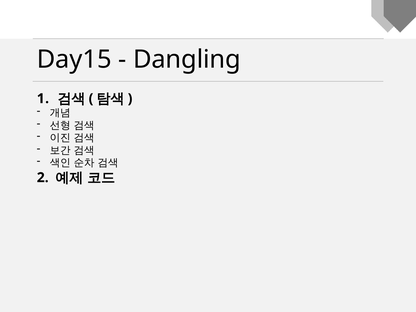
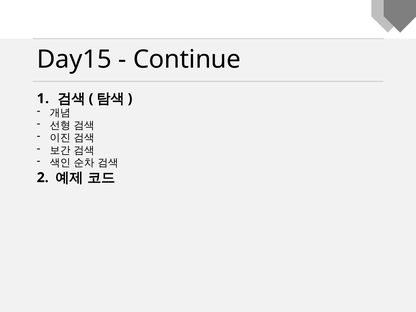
Dangling: Dangling -> Continue
